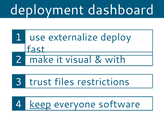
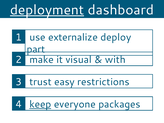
deployment underline: none -> present
fast: fast -> part
files: files -> easy
software: software -> packages
